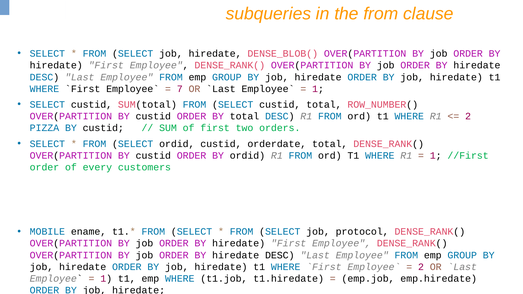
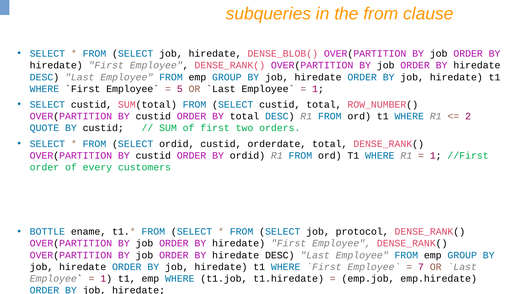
7: 7 -> 5
PIZZA: PIZZA -> QUOTE
MOBILE: MOBILE -> BOTTLE
2 at (421, 267): 2 -> 7
